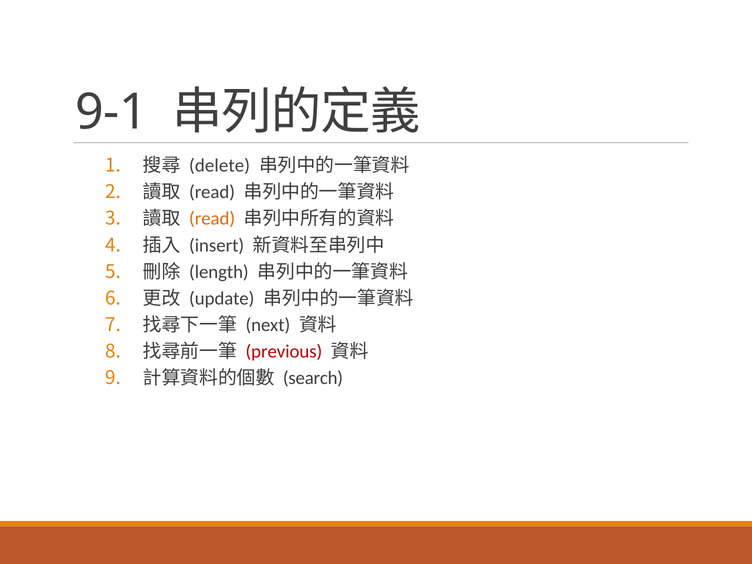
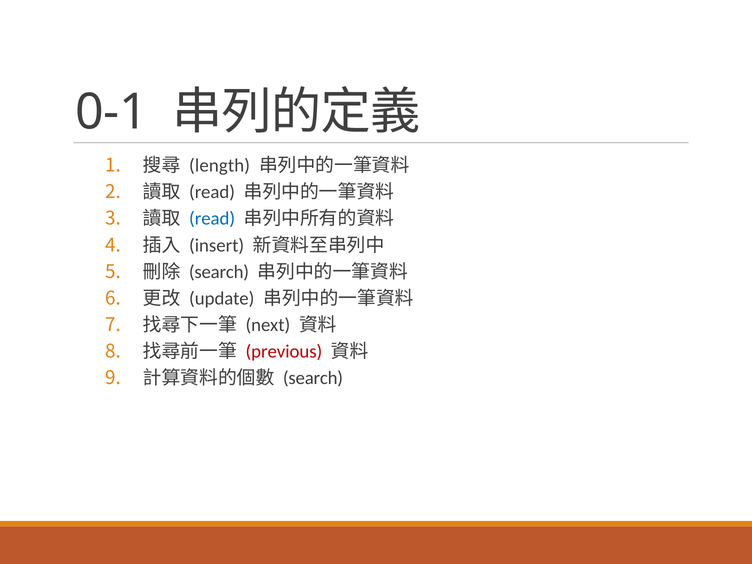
9-1: 9-1 -> 0-1
delete: delete -> length
read at (212, 219) colour: orange -> blue
length at (219, 272): length -> search
